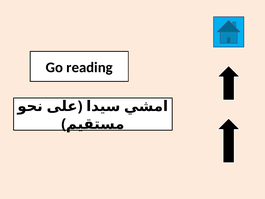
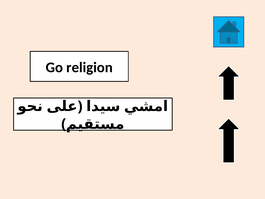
reading: reading -> religion
